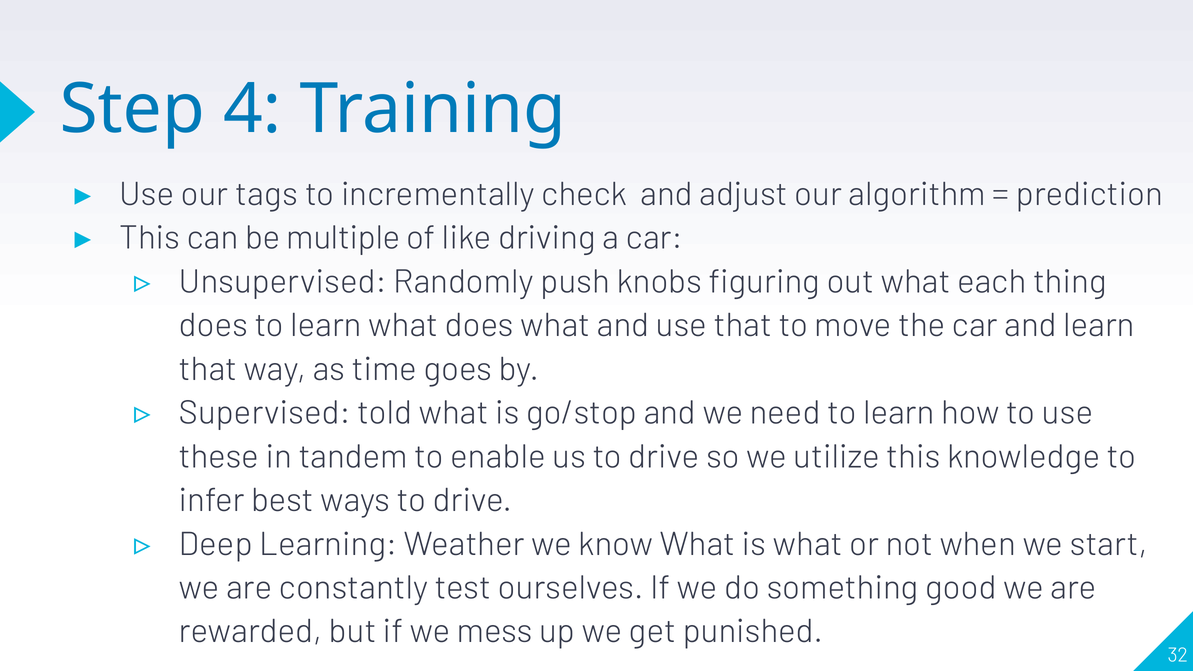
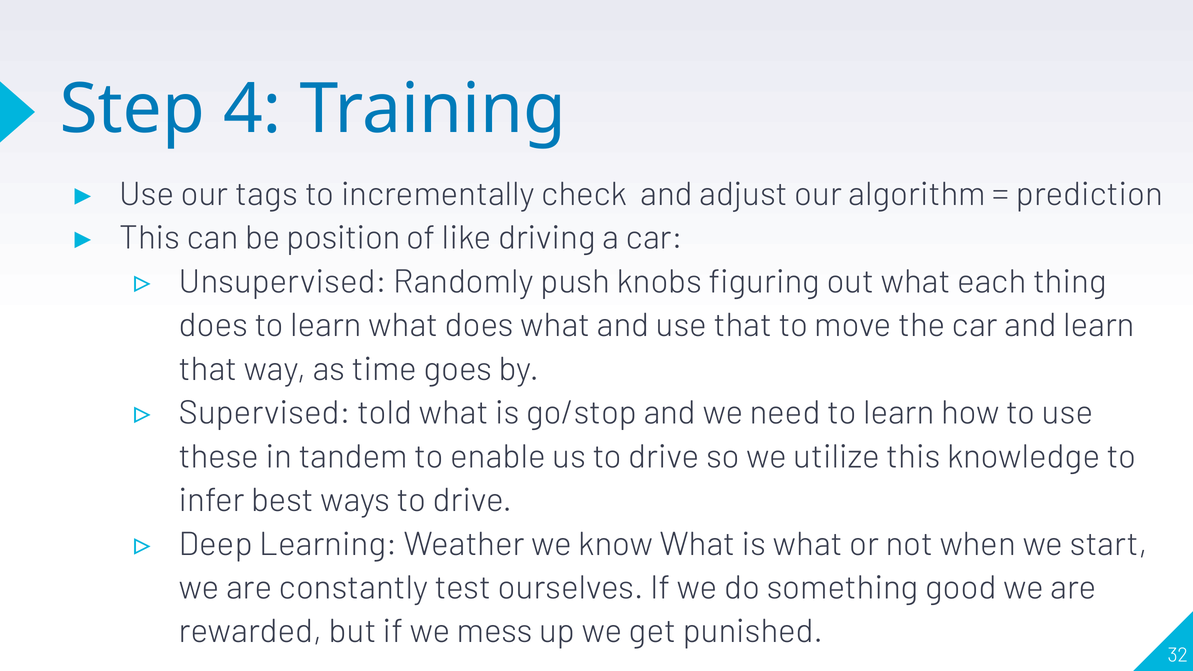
multiple: multiple -> position
